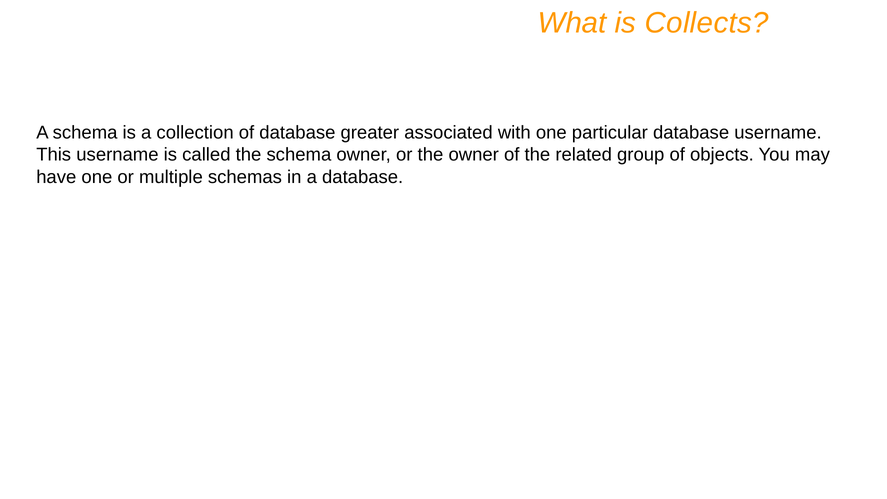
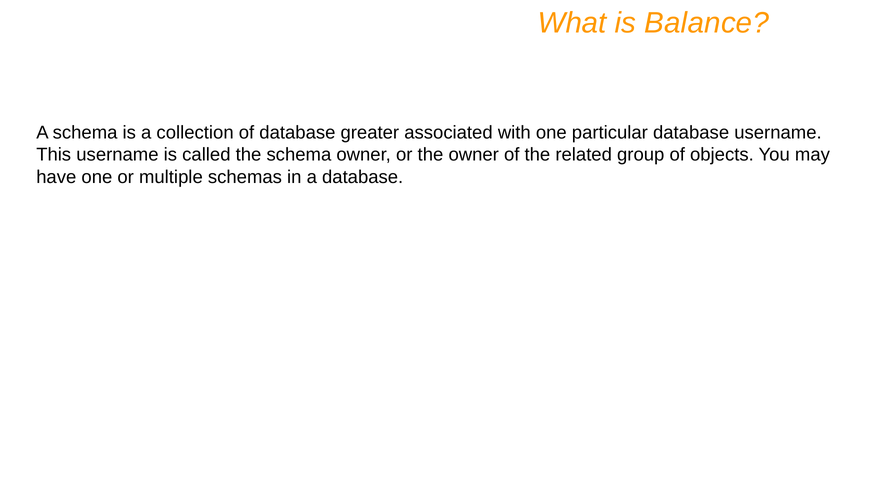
Collects: Collects -> Balance
